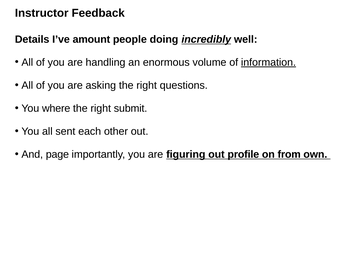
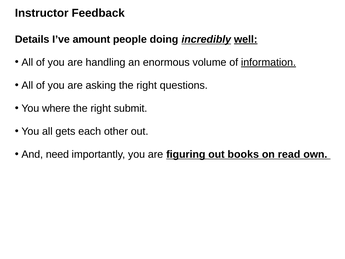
well underline: none -> present
sent: sent -> gets
page: page -> need
profile: profile -> books
from: from -> read
